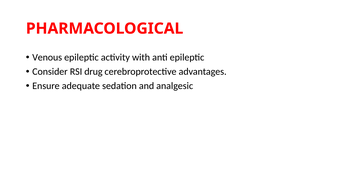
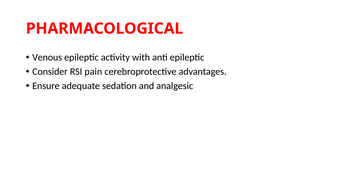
drug: drug -> pain
